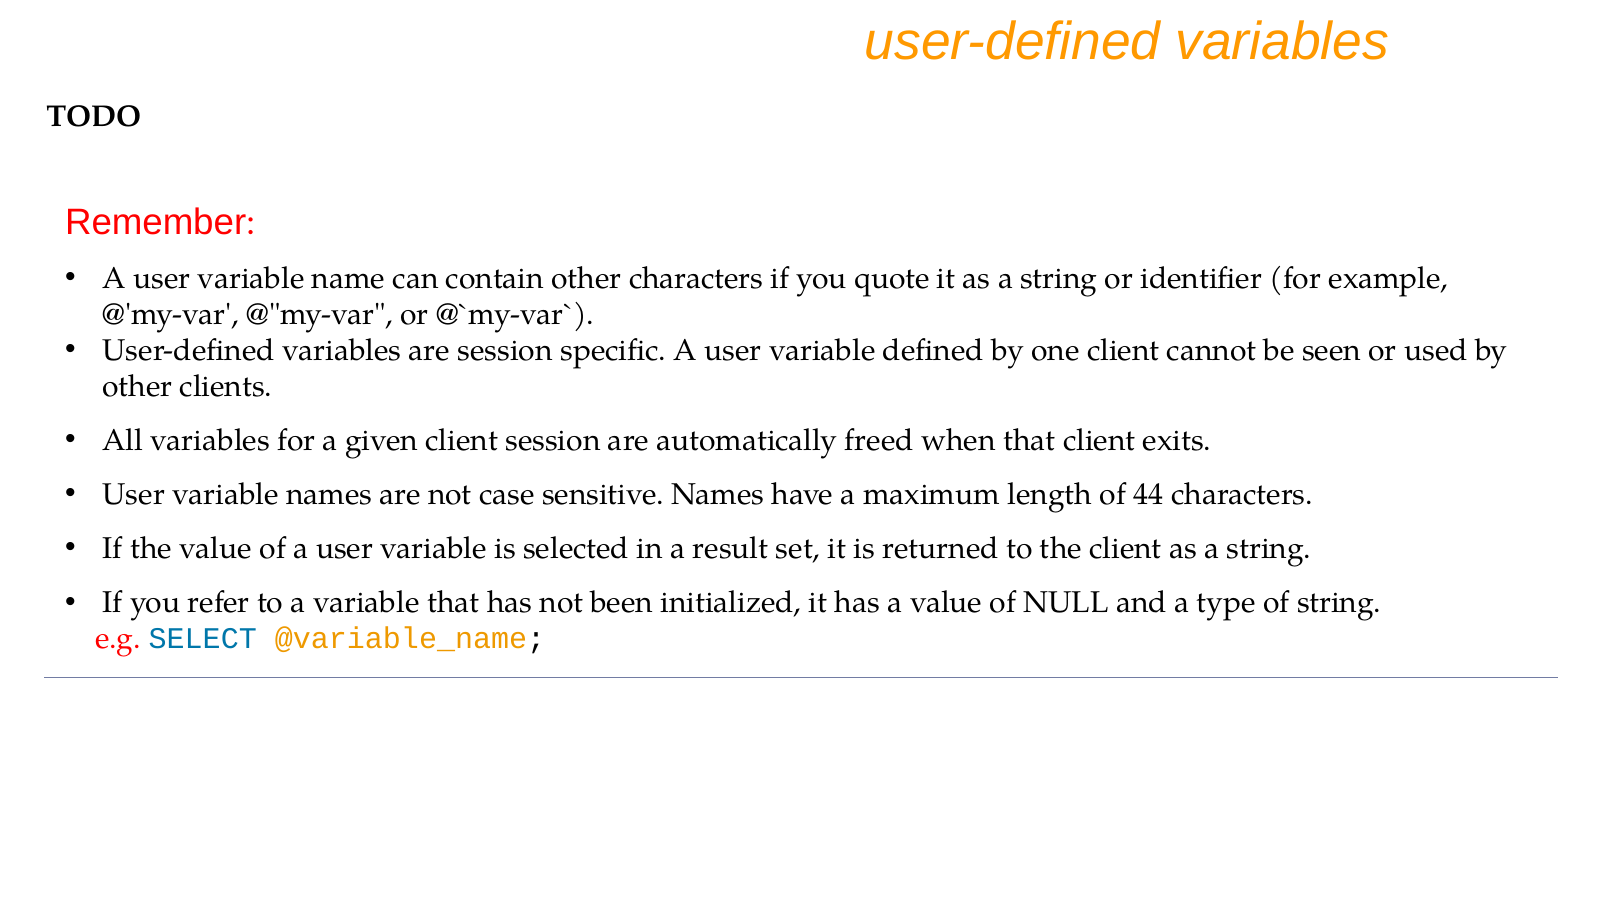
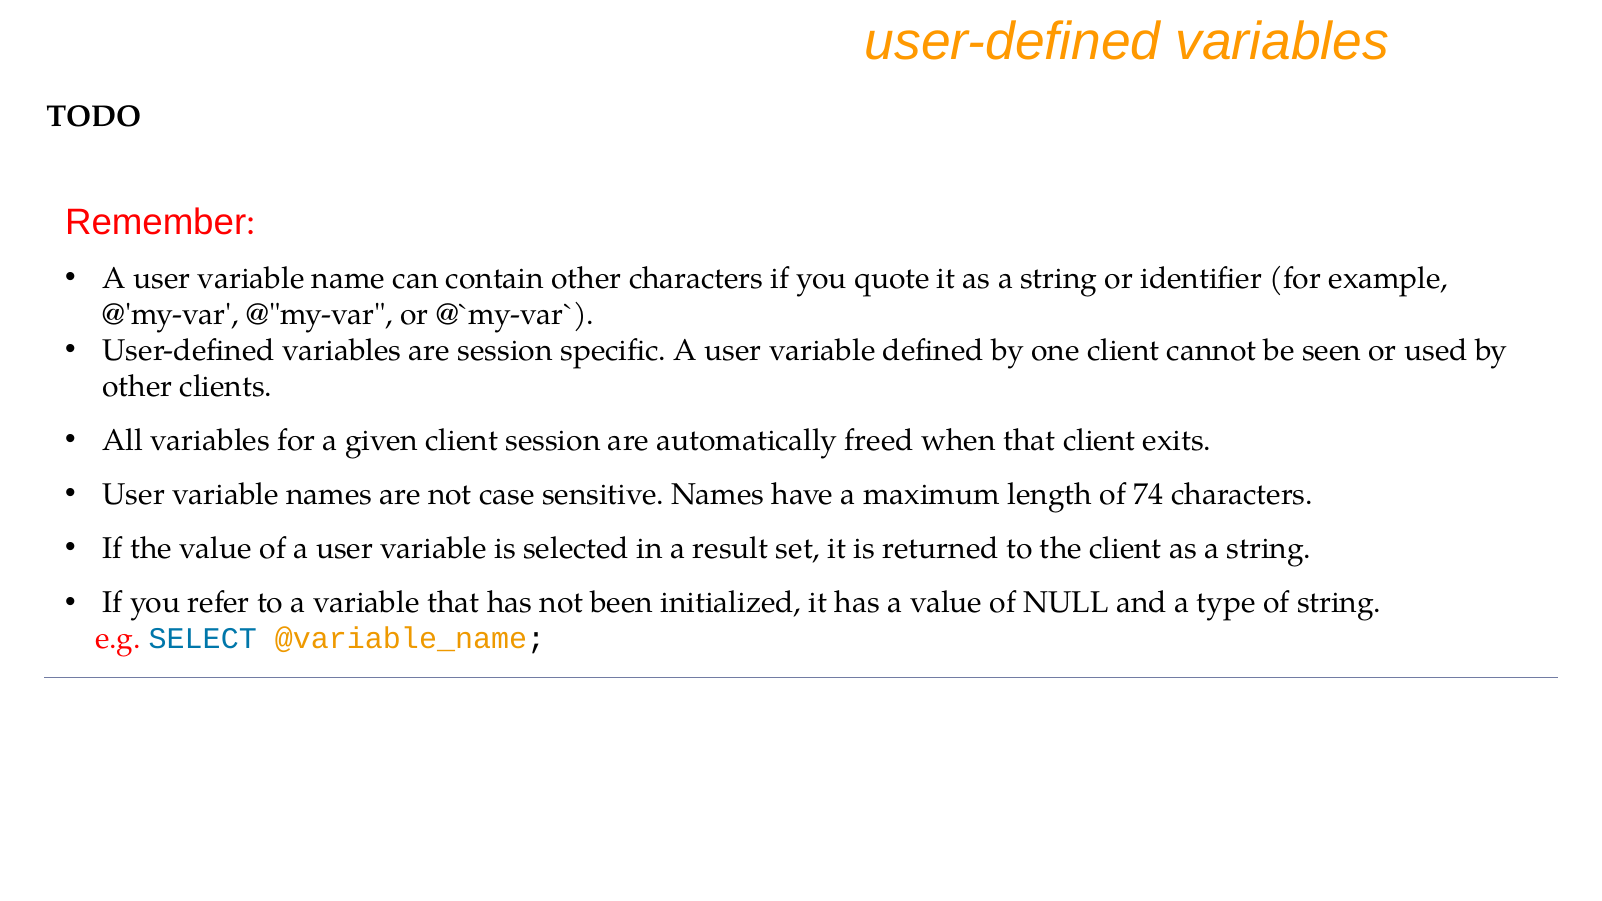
44: 44 -> 74
